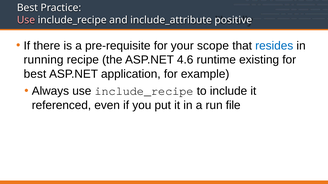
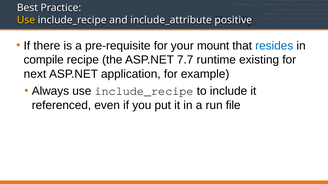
Use at (26, 20) colour: pink -> yellow
scope: scope -> mount
running: running -> compile
4.6: 4.6 -> 7.7
best at (35, 74): best -> next
